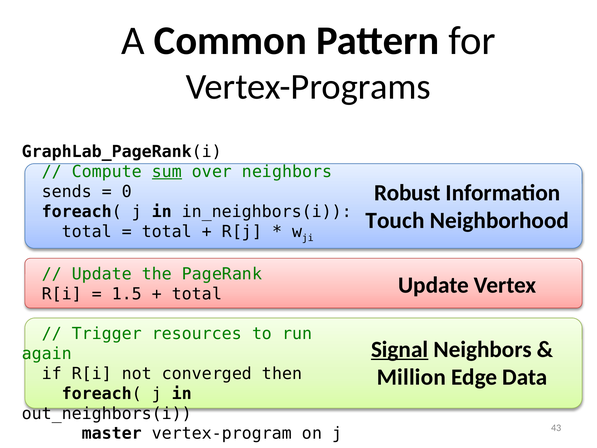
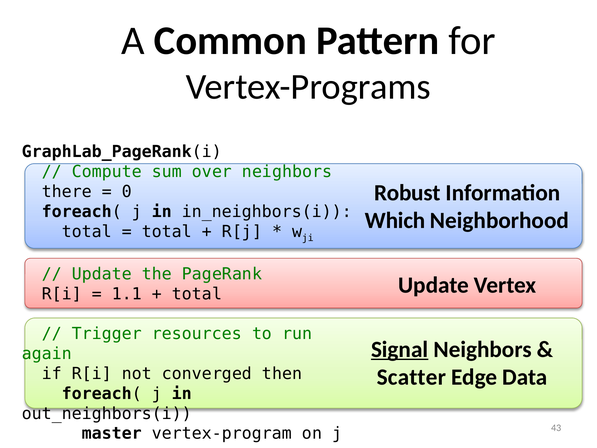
sum underline: present -> none
sends: sends -> there
Touch: Touch -> Which
1.5: 1.5 -> 1.1
Million: Million -> Scatter
